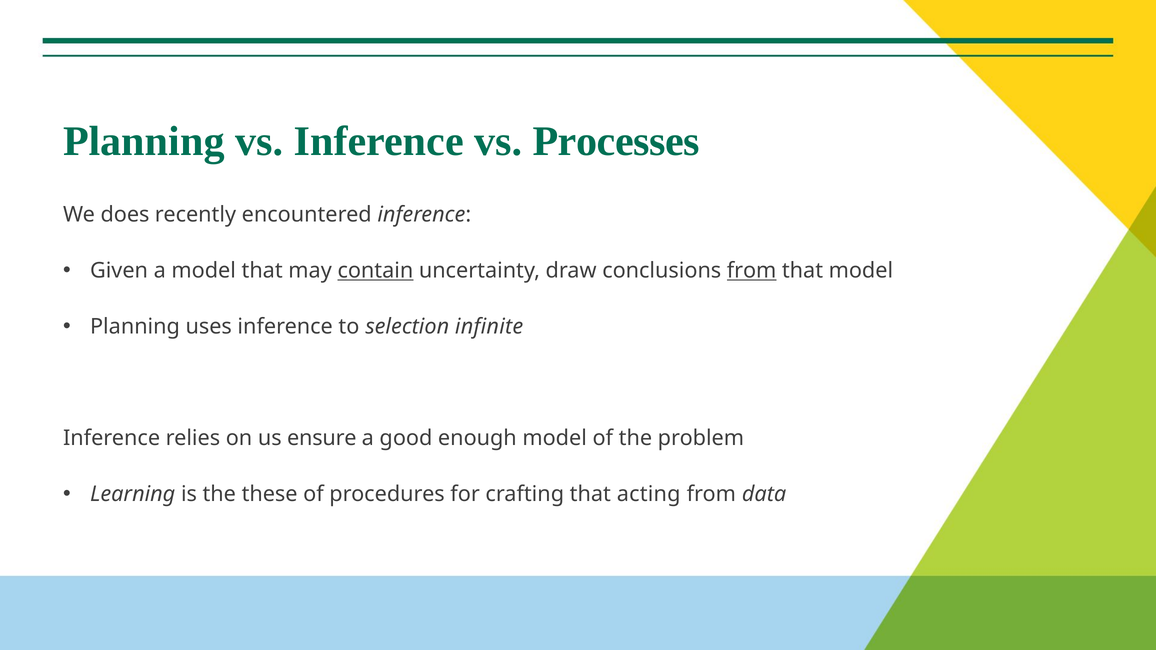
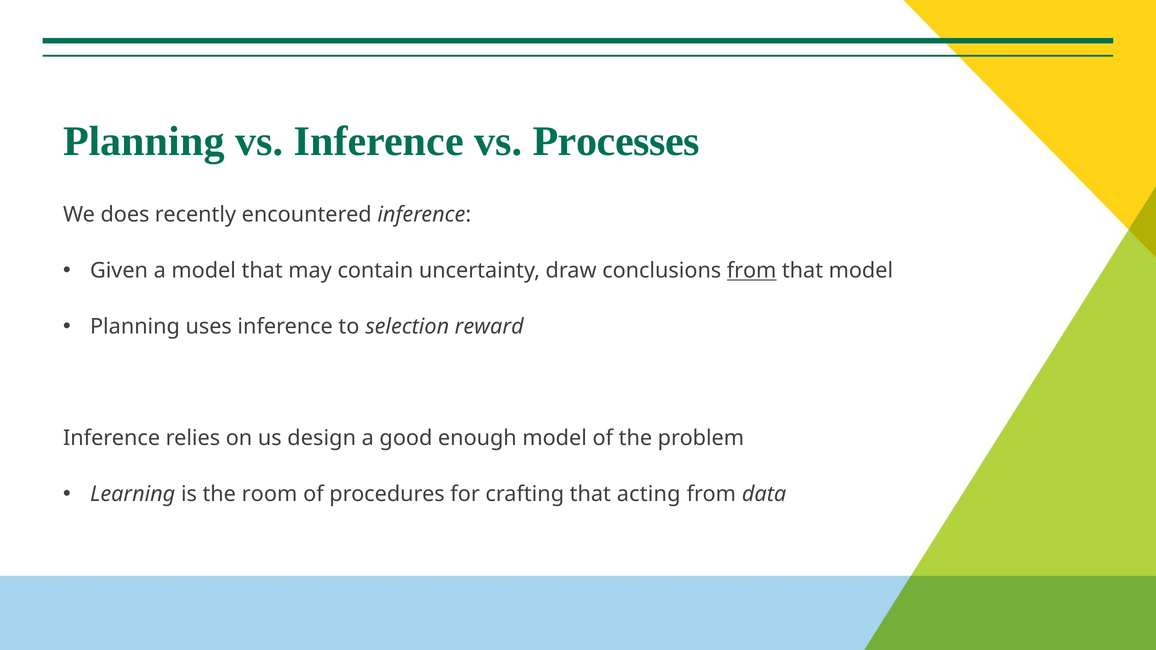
contain underline: present -> none
infinite: infinite -> reward
ensure: ensure -> design
these: these -> room
